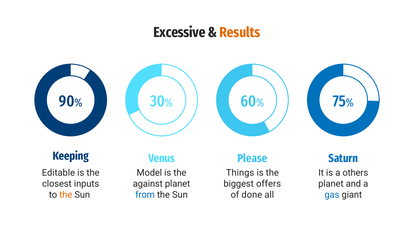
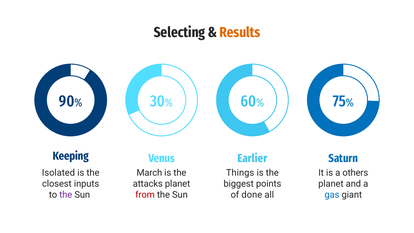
Excessive: Excessive -> Selecting
Please: Please -> Earlier
Editable: Editable -> Isolated
Model: Model -> March
against: against -> attacks
offers: offers -> points
the at (66, 195) colour: orange -> purple
from colour: blue -> red
